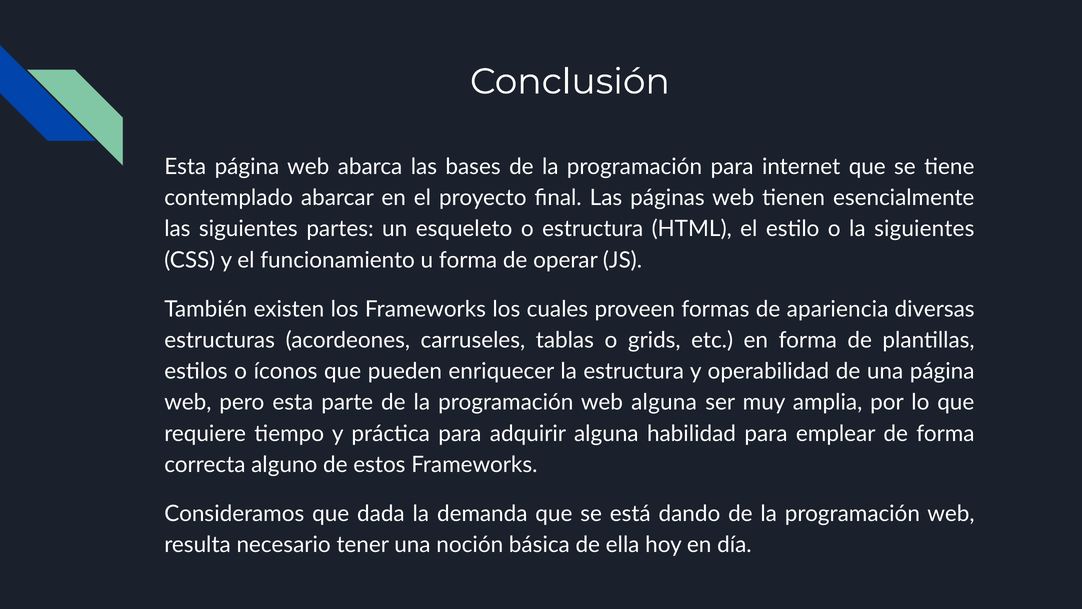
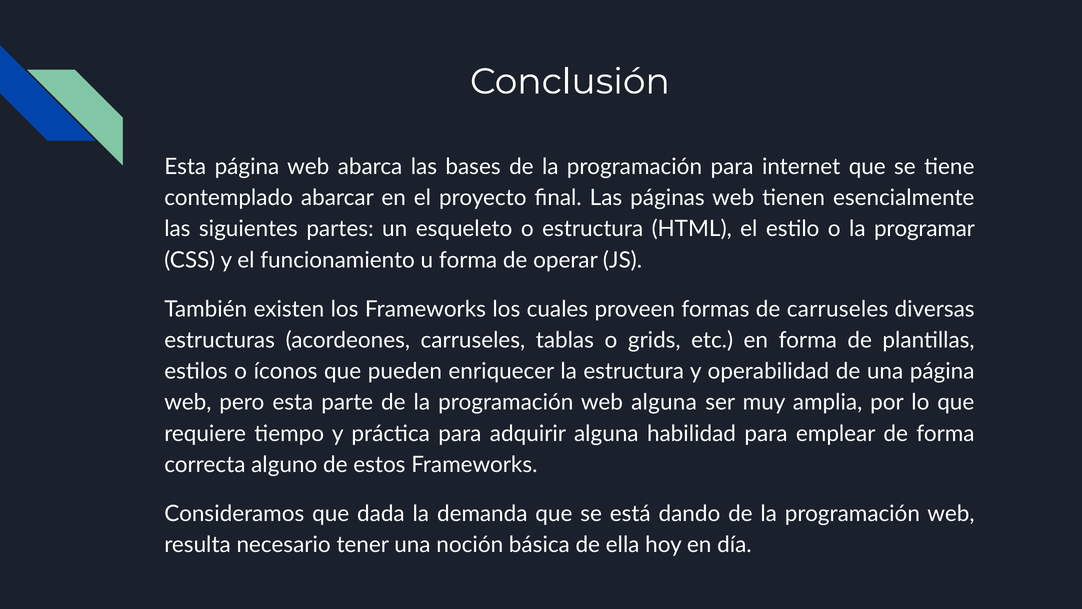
la siguientes: siguientes -> programar
de apariencia: apariencia -> carruseles
